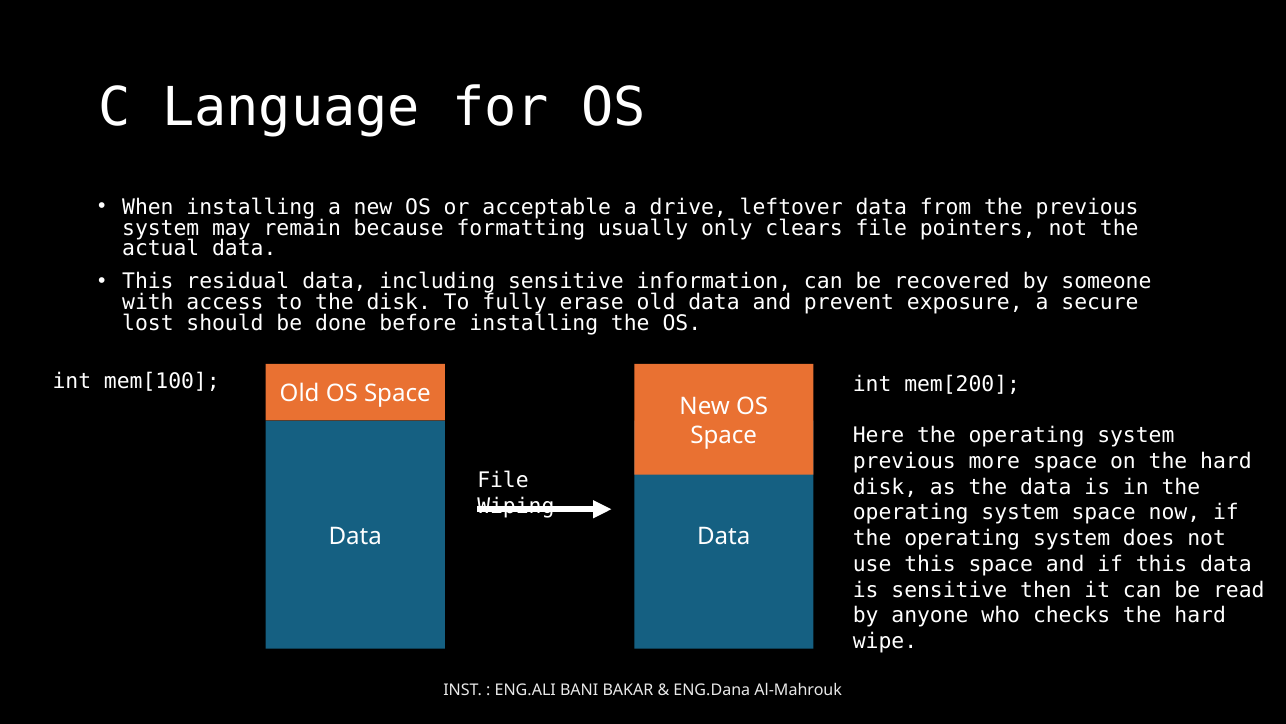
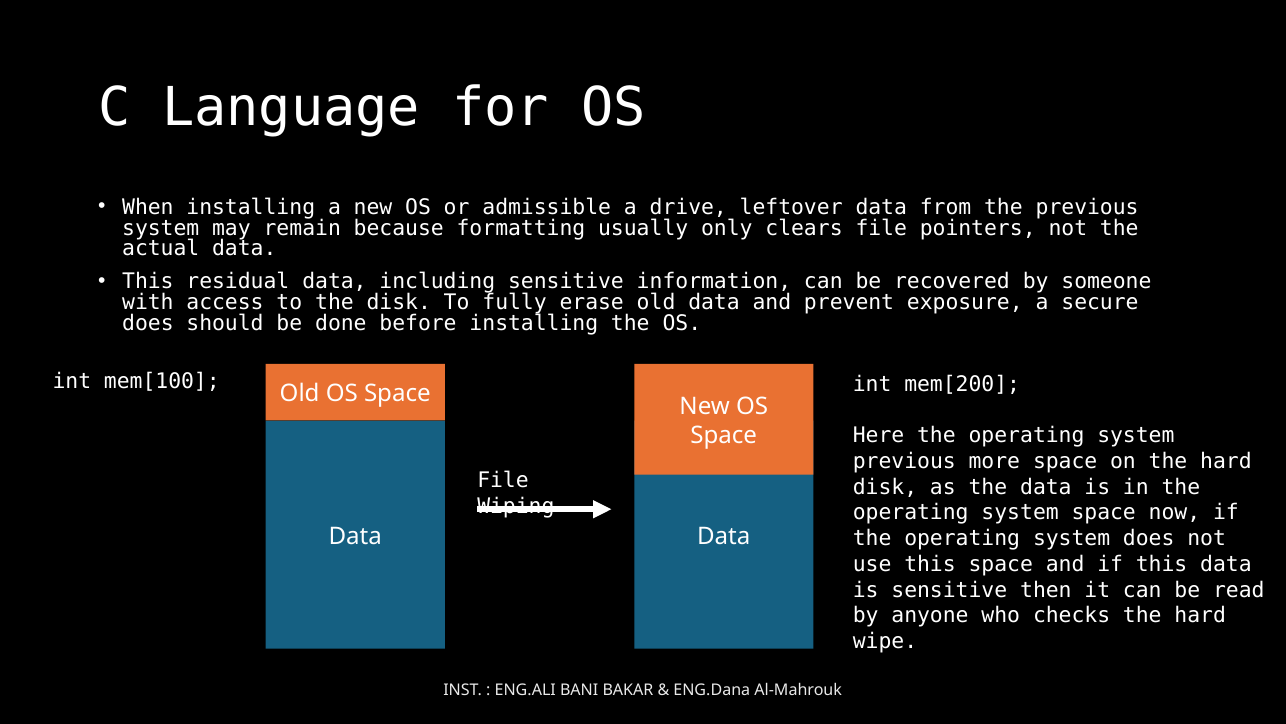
acceptable: acceptable -> admissible
lost at (148, 323): lost -> does
